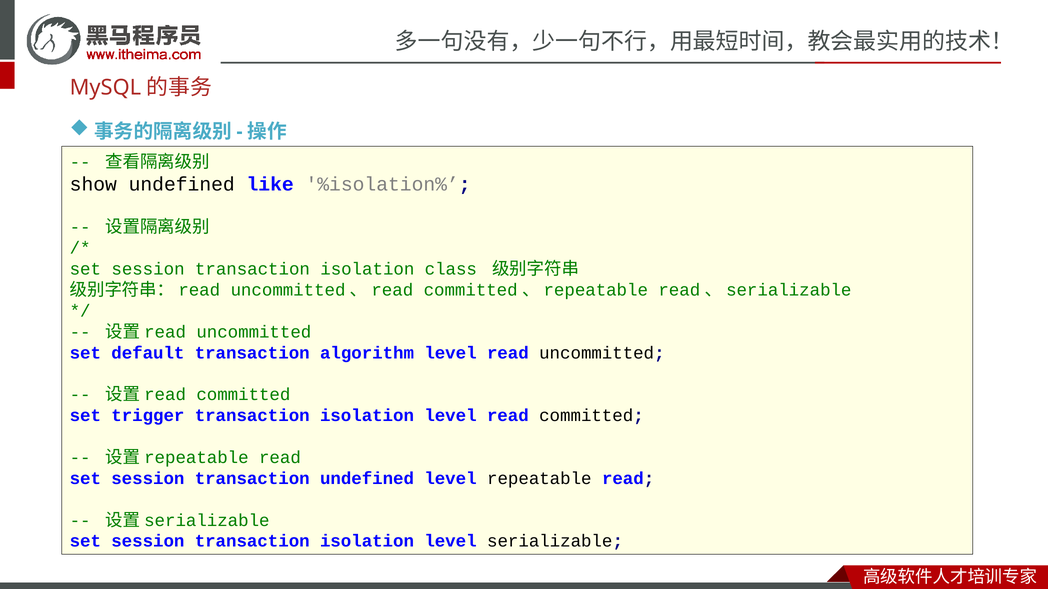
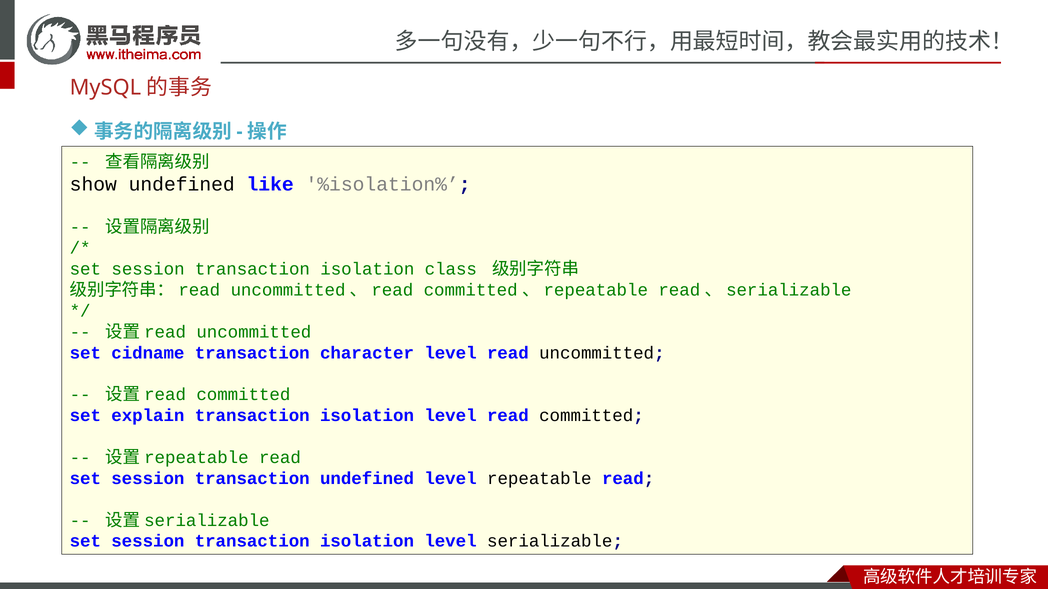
default: default -> cidname
algorithm: algorithm -> character
trigger: trigger -> explain
